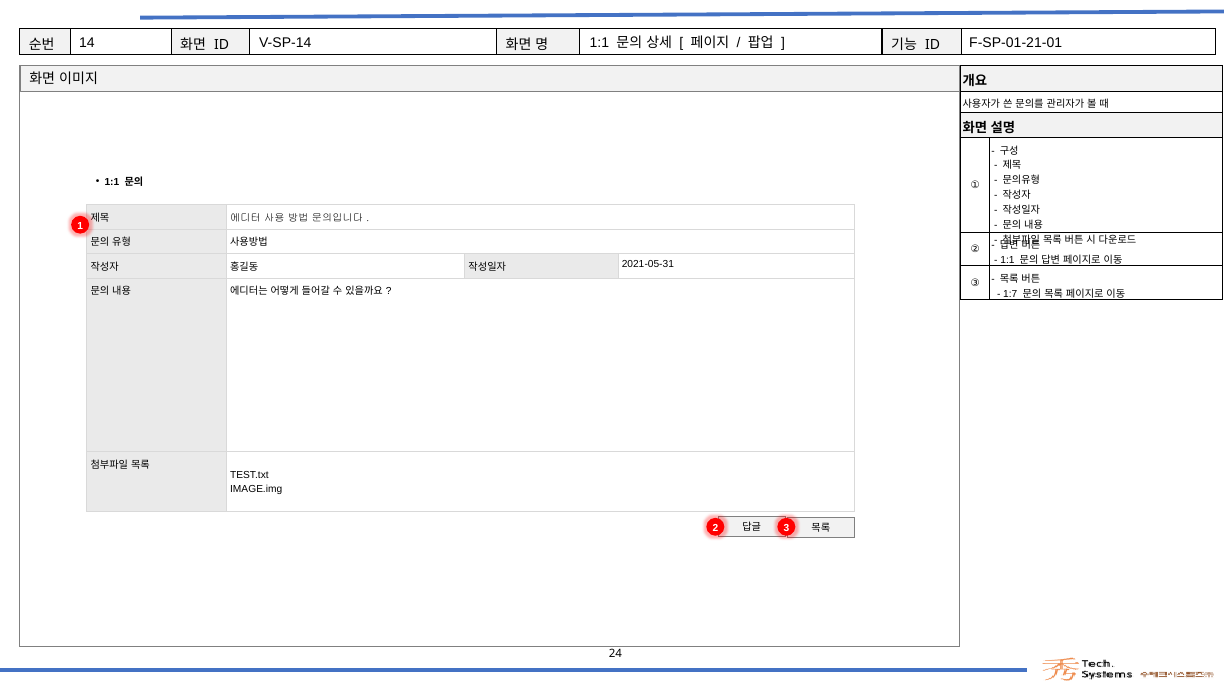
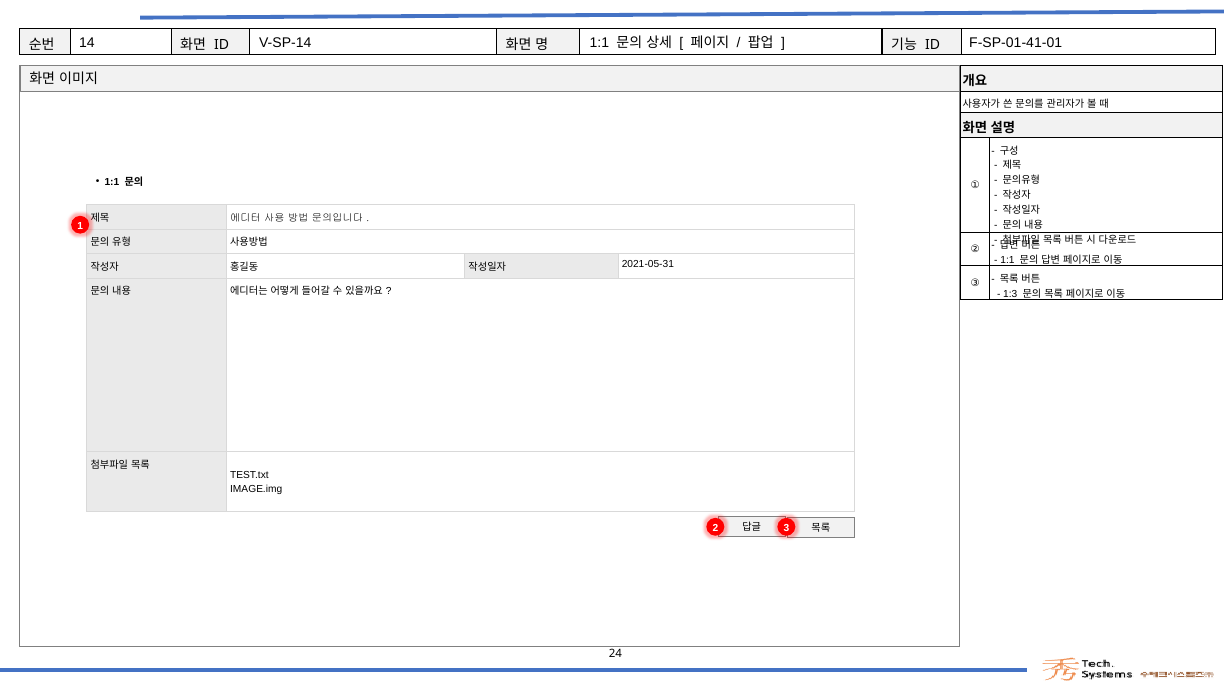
F-SP-01-21-01: F-SP-01-21-01 -> F-SP-01-41-01
1:7: 1:7 -> 1:3
